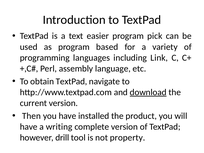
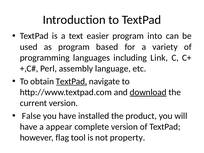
pick: pick -> into
TextPad at (71, 81) underline: none -> present
Then: Then -> False
writing: writing -> appear
drill: drill -> flag
